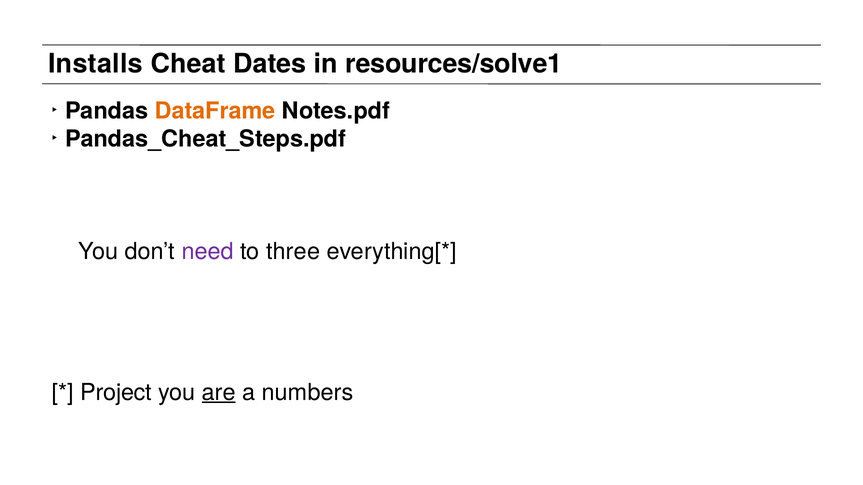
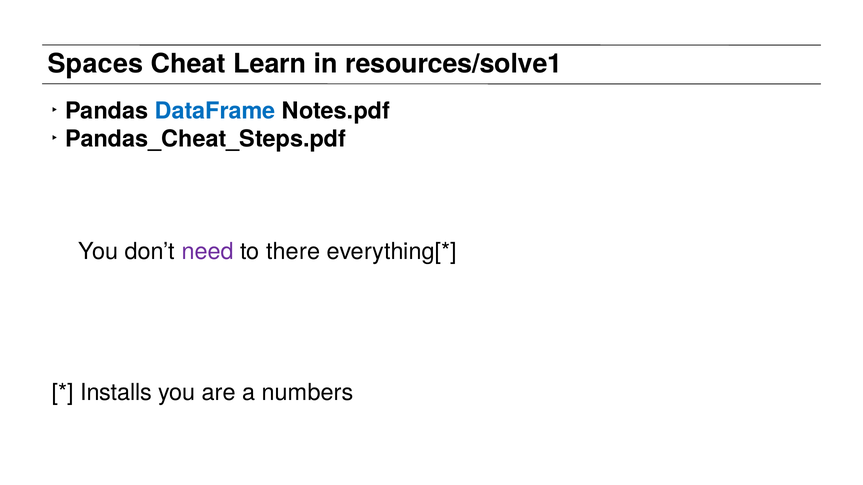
Installs: Installs -> Spaces
Dates: Dates -> Learn
DataFrame colour: orange -> blue
three: three -> there
Project: Project -> Installs
are underline: present -> none
